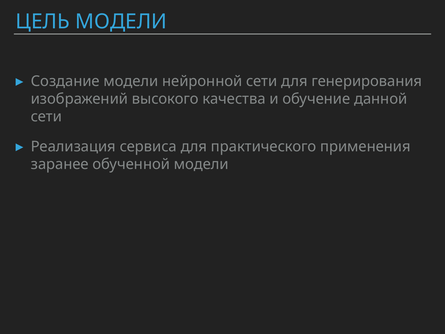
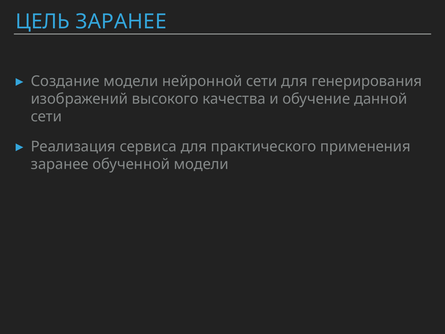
ЦЕЛЬ МОДЕЛИ: МОДЕЛИ -> ЗАРАНЕЕ
